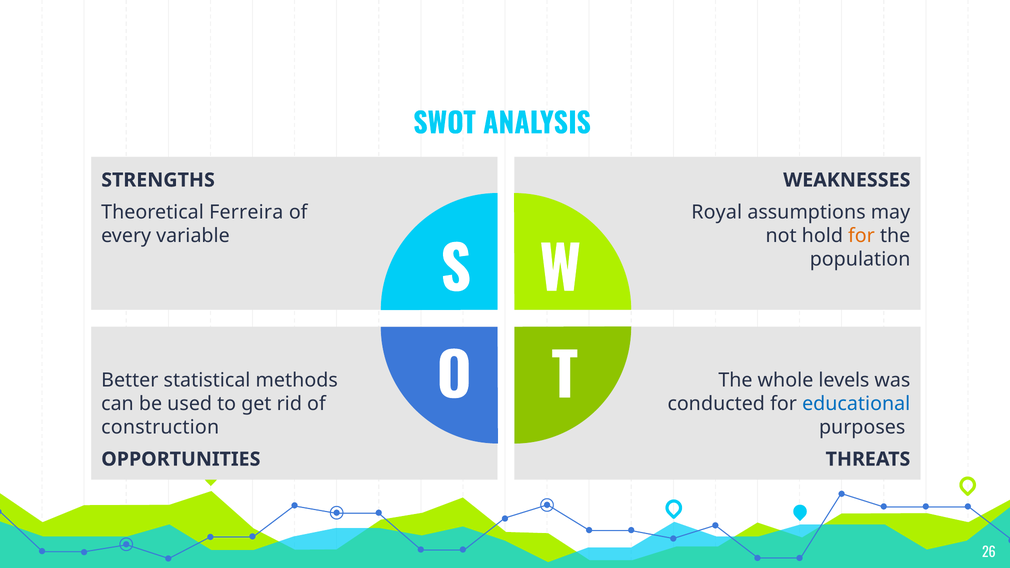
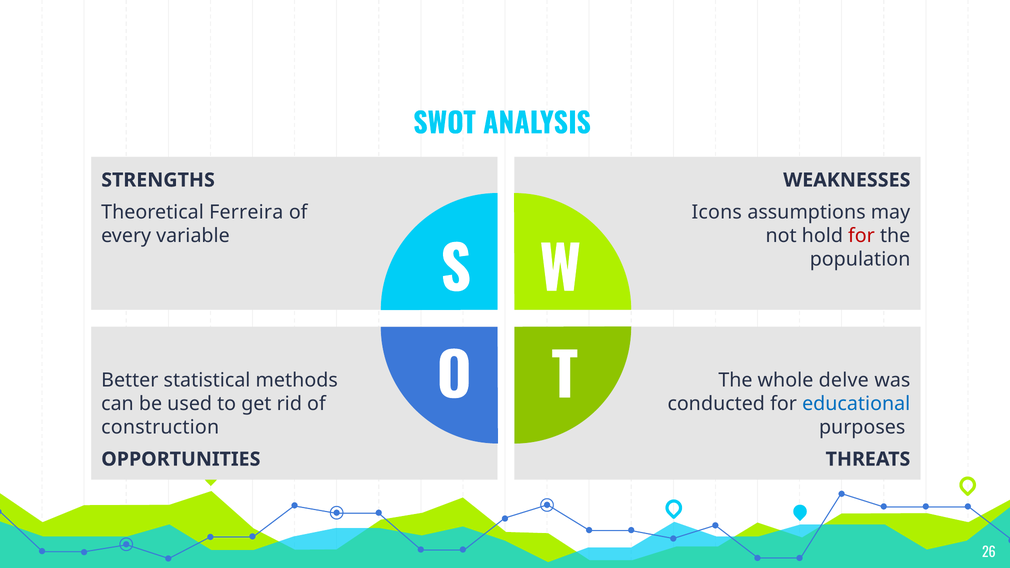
Royal: Royal -> Icons
for at (861, 236) colour: orange -> red
levels: levels -> delve
